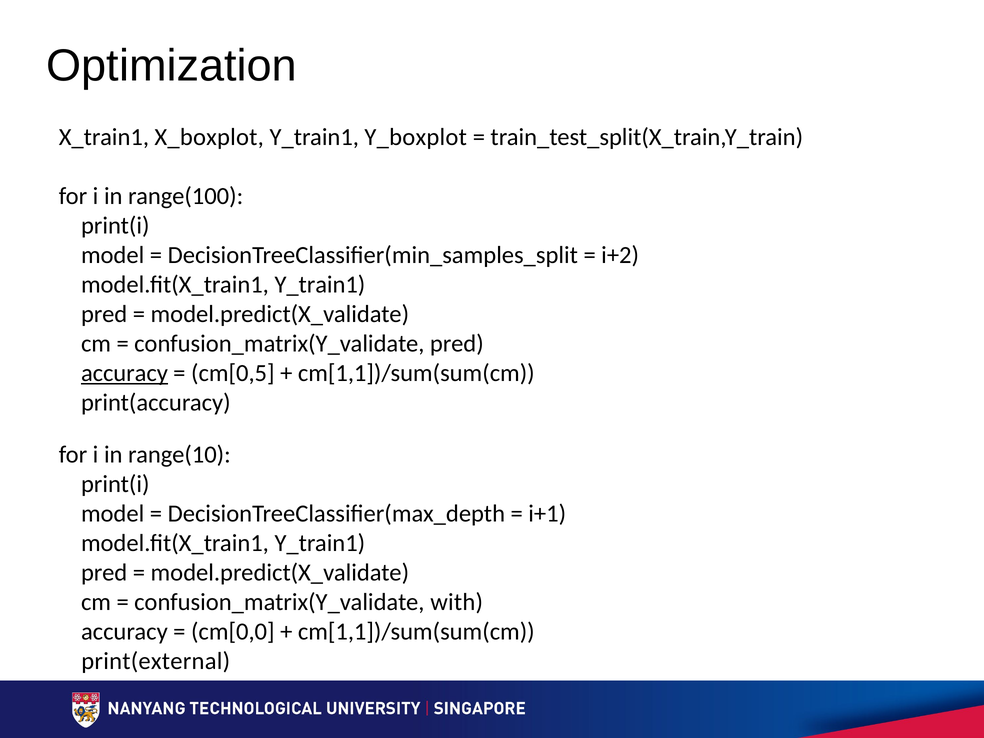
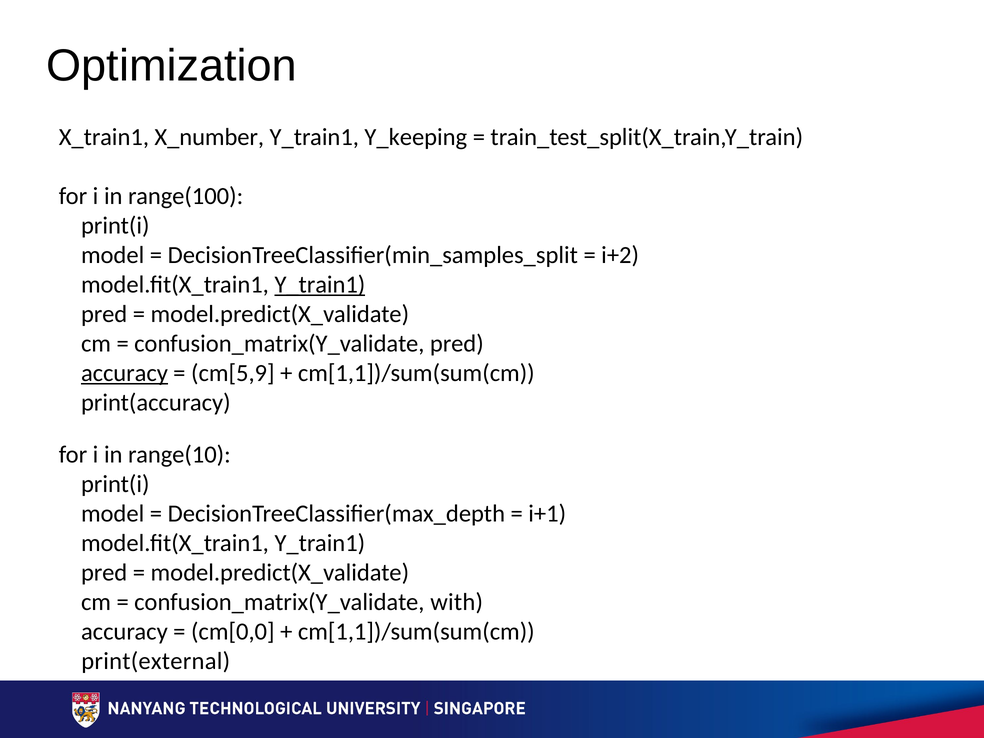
X_boxplot: X_boxplot -> X_number
Y_boxplot: Y_boxplot -> Y_keeping
Y_train1 at (320, 284) underline: none -> present
cm[0,5: cm[0,5 -> cm[5,9
